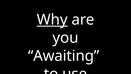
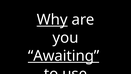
Awaiting underline: none -> present
